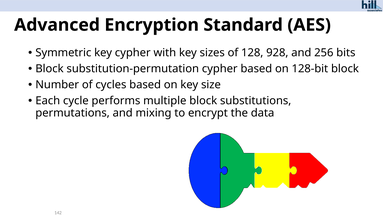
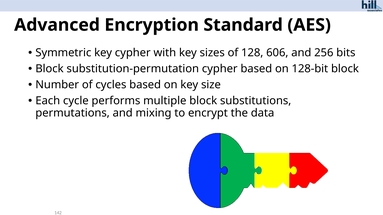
928: 928 -> 606
